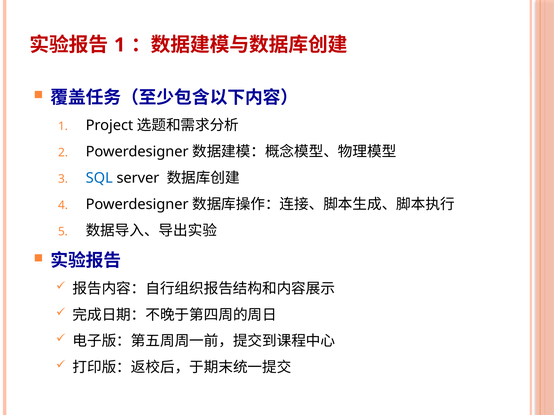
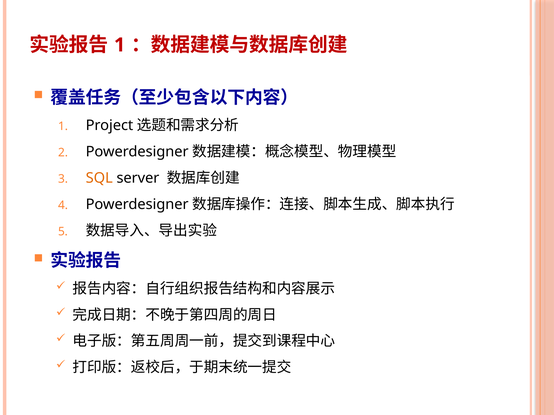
SQL colour: blue -> orange
